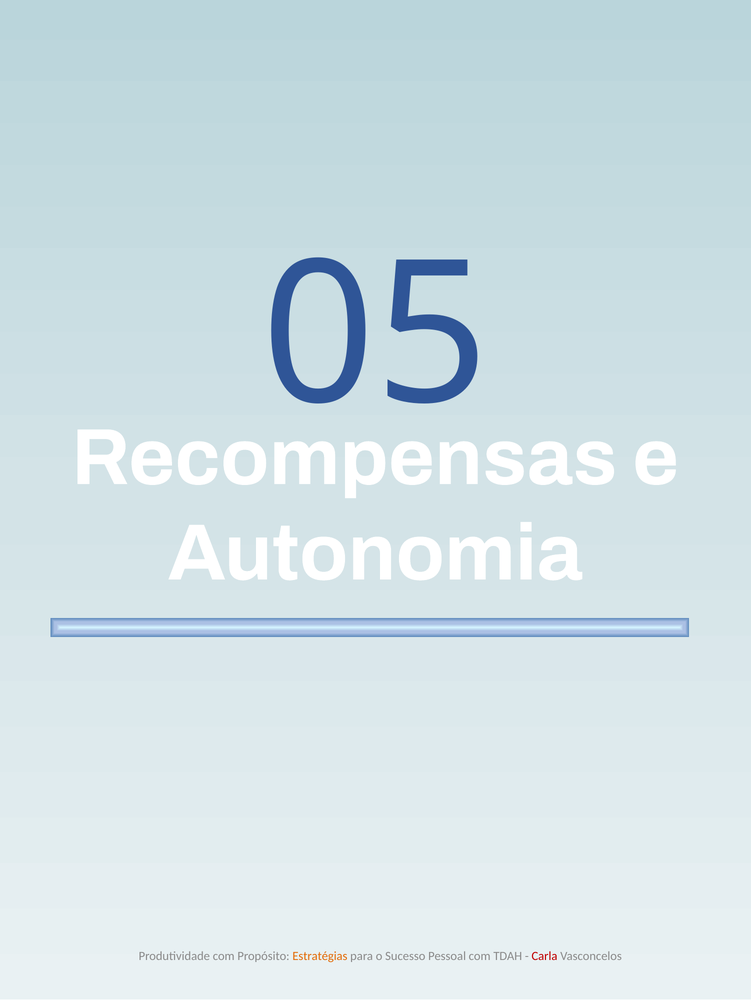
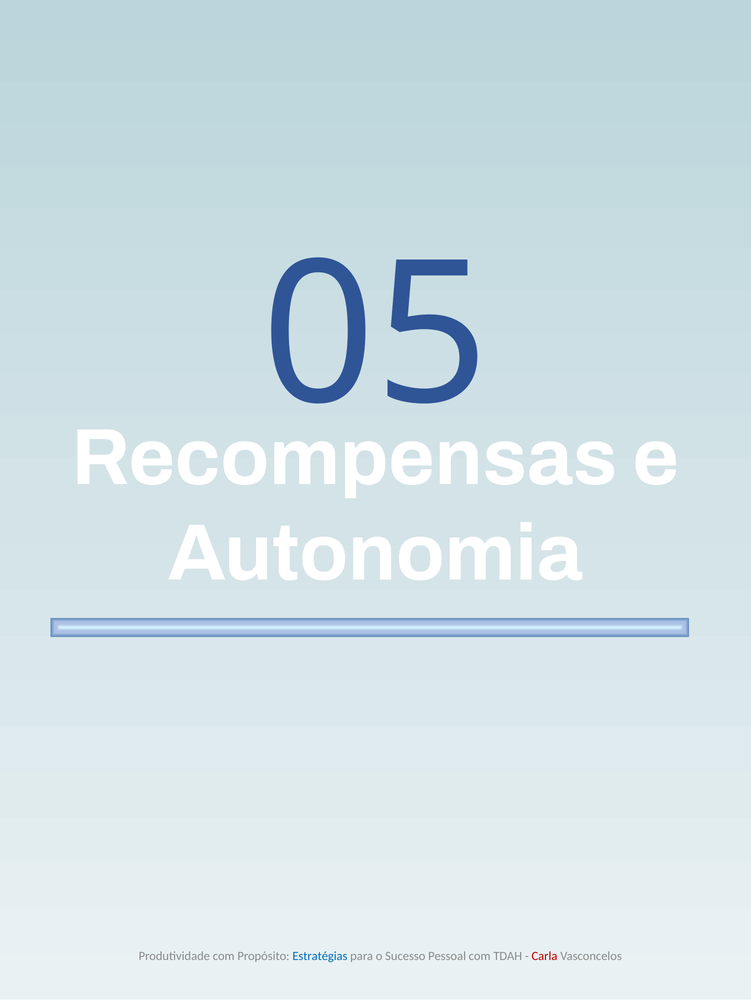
Estratégias colour: orange -> blue
